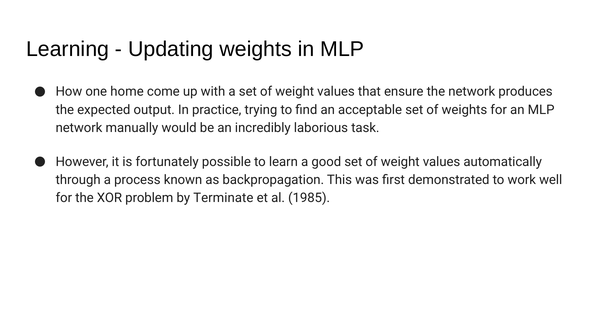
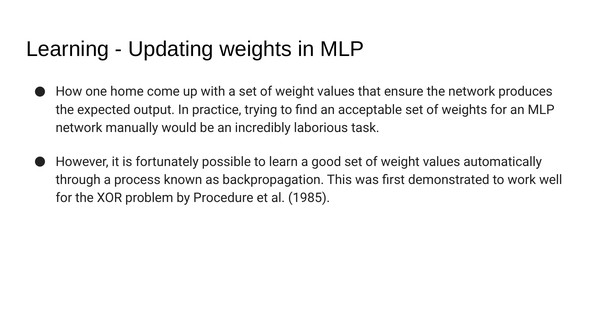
Terminate: Terminate -> Procedure
